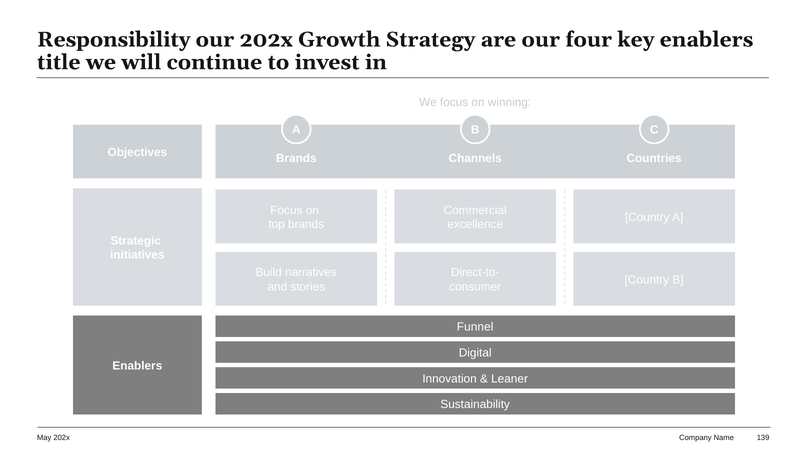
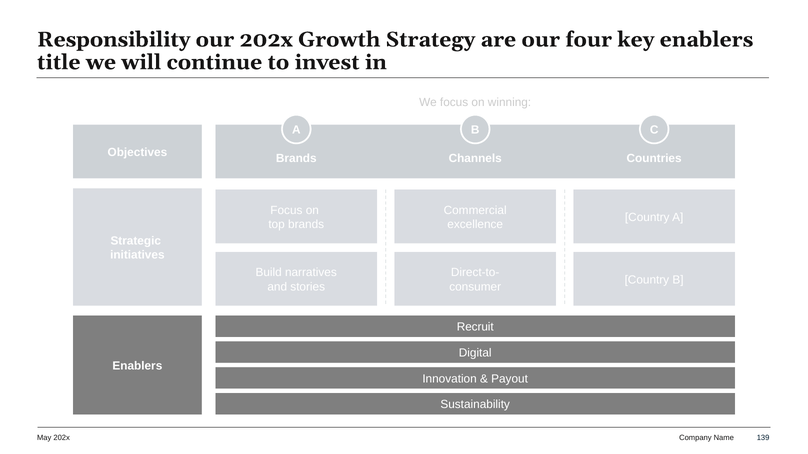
Funnel: Funnel -> Recruit
Leaner: Leaner -> Payout
